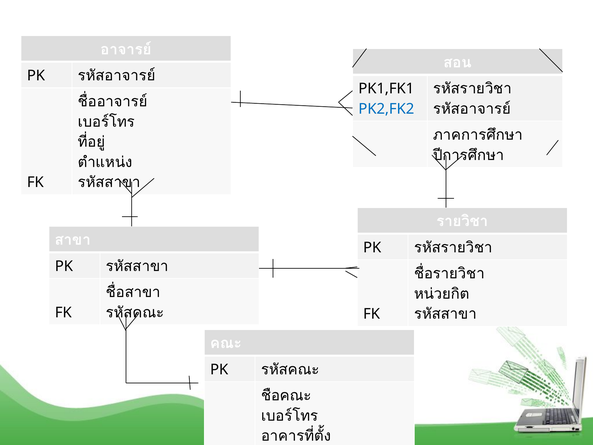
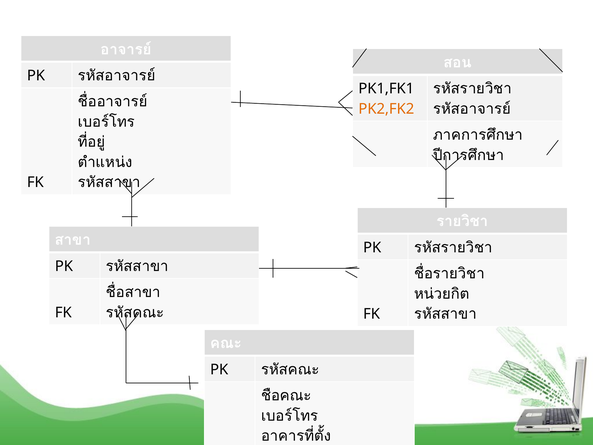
PK2,FK2 colour: blue -> orange
